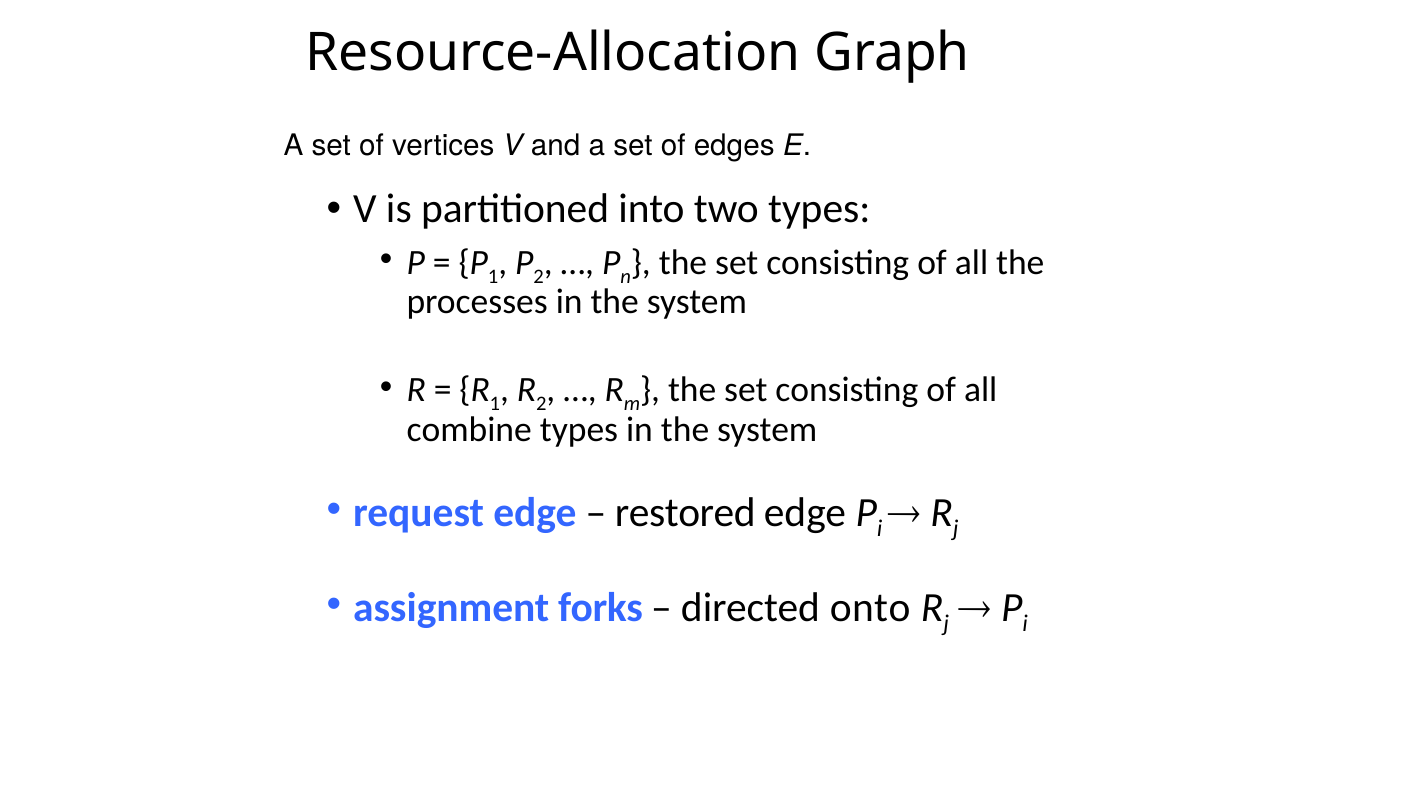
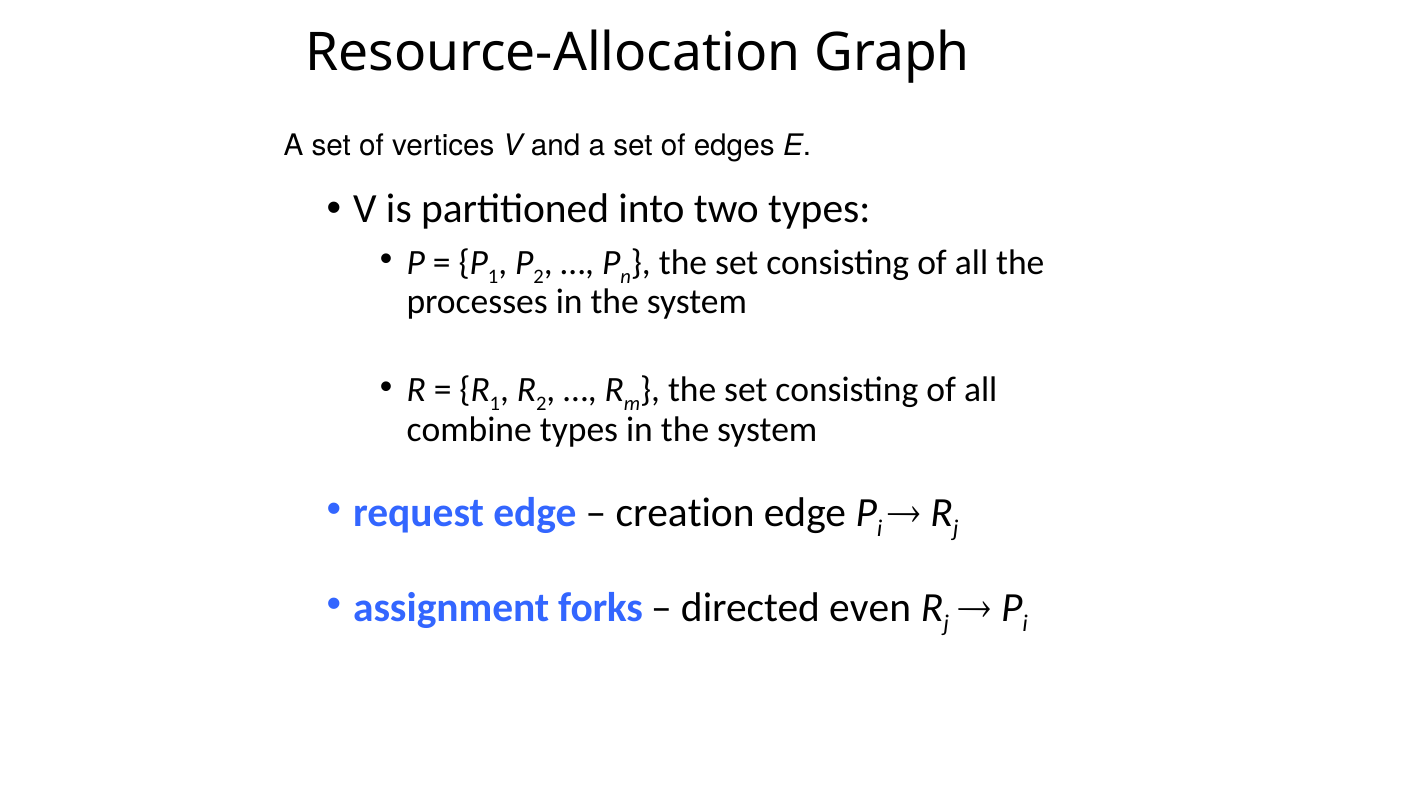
restored: restored -> creation
onto: onto -> even
